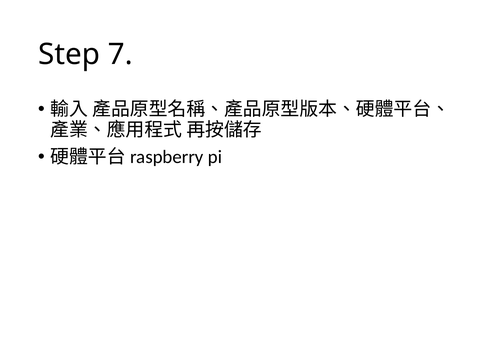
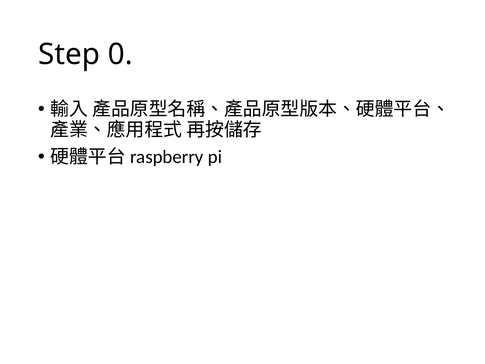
7: 7 -> 0
